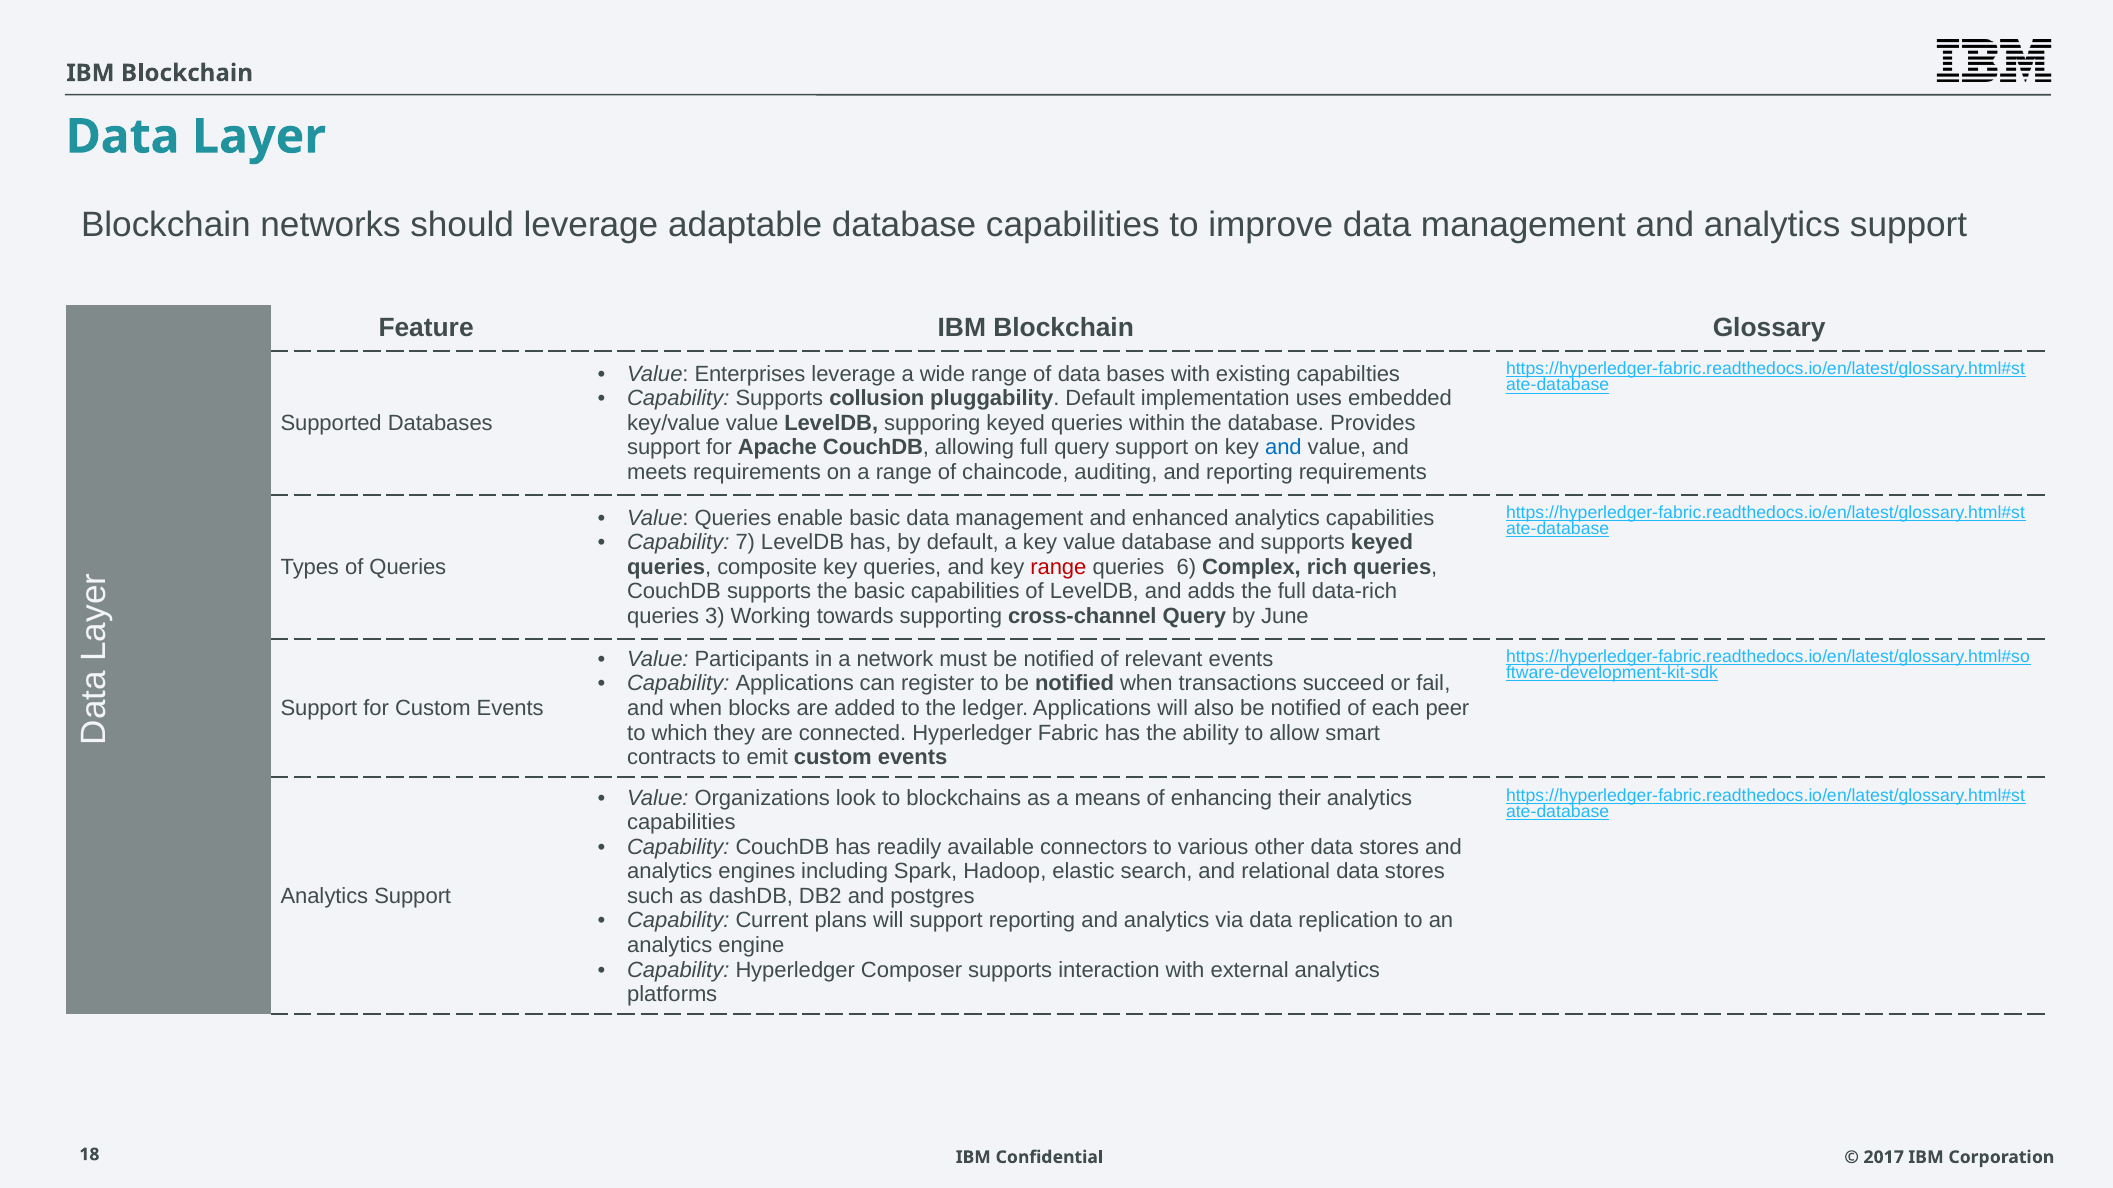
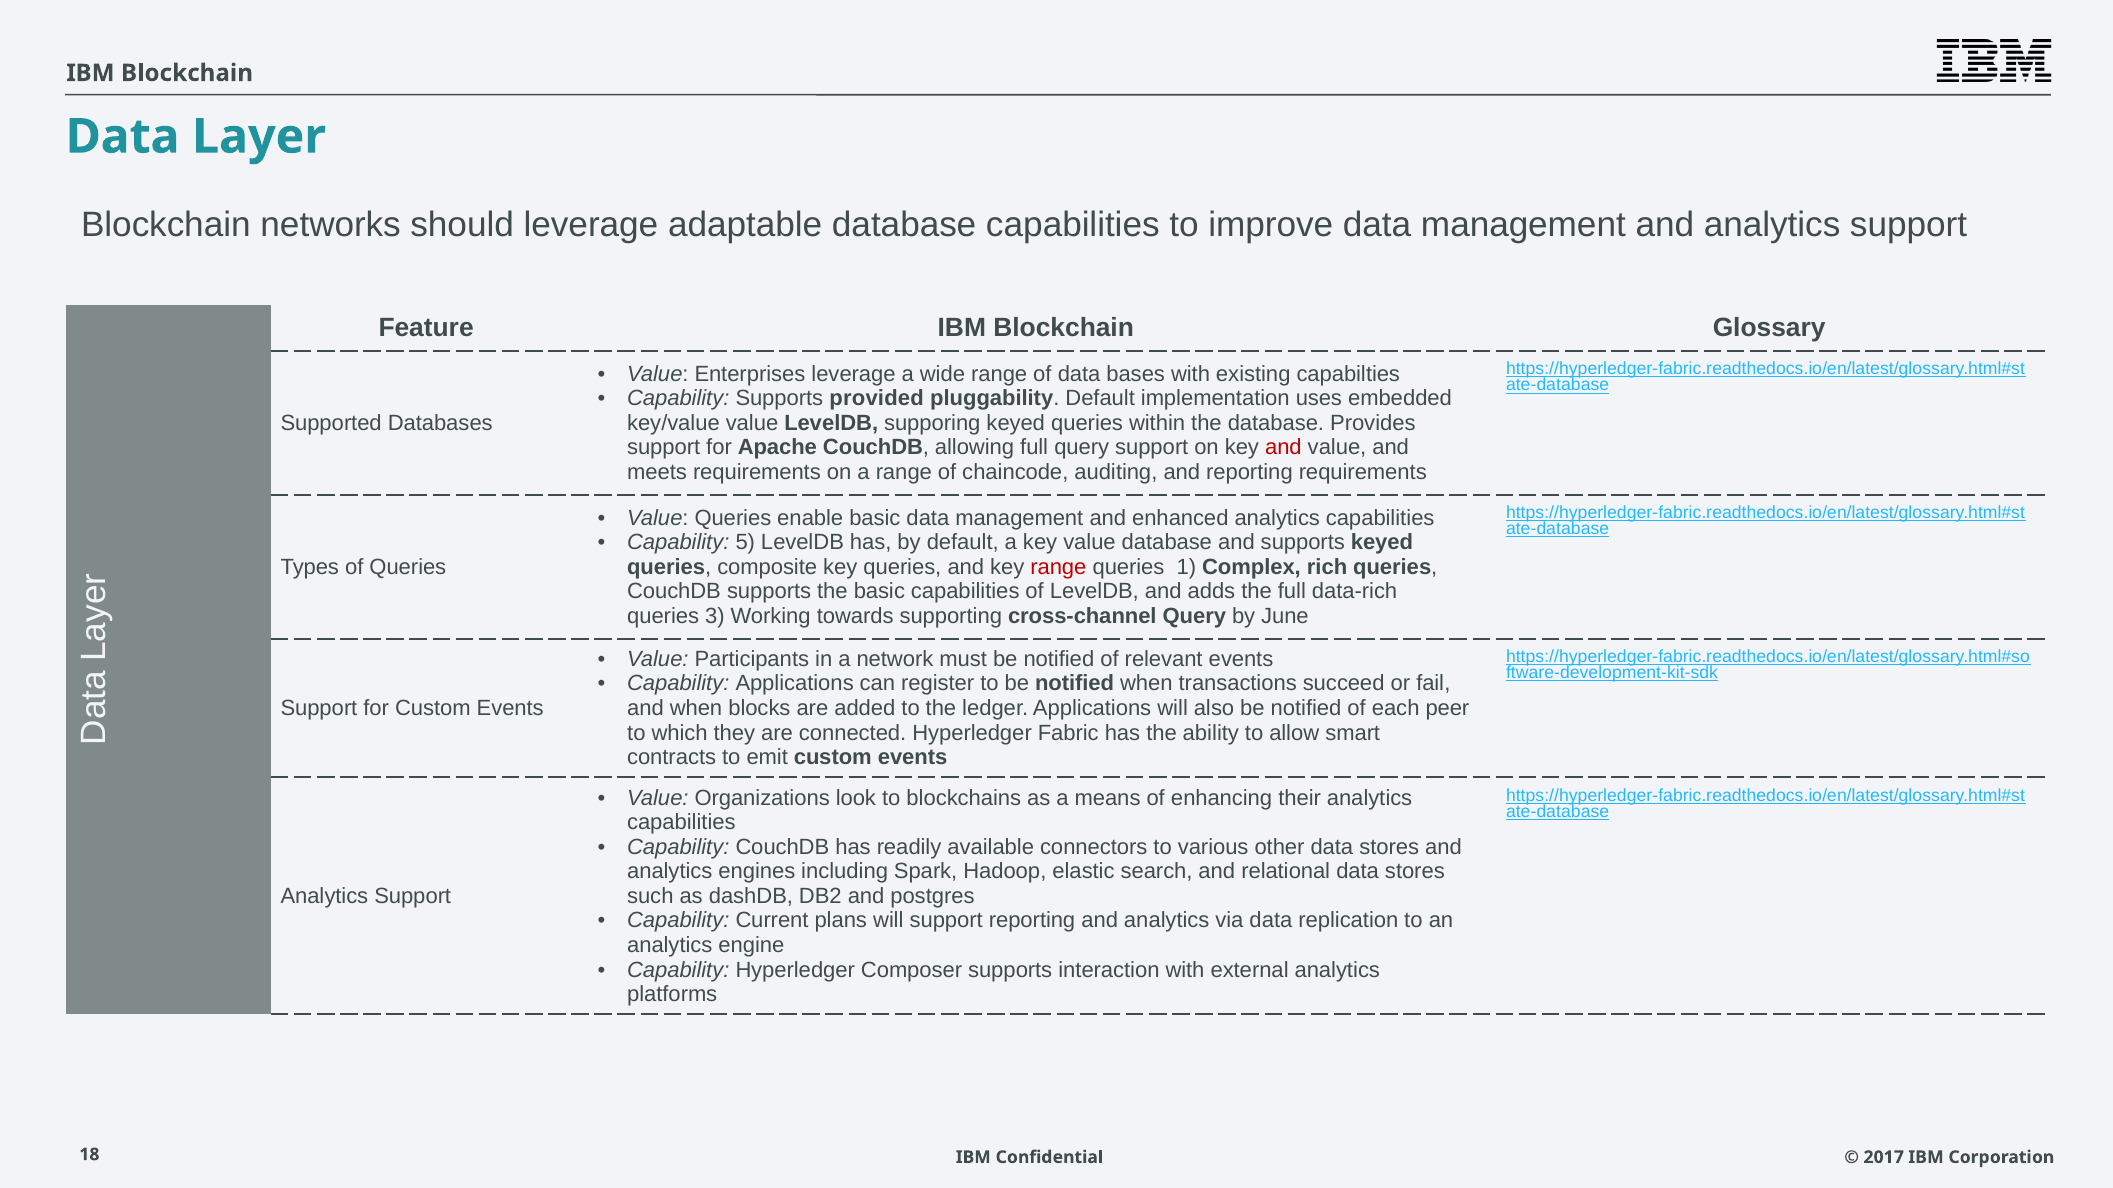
collusion: collusion -> provided
and at (1283, 448) colour: blue -> red
7: 7 -> 5
6: 6 -> 1
